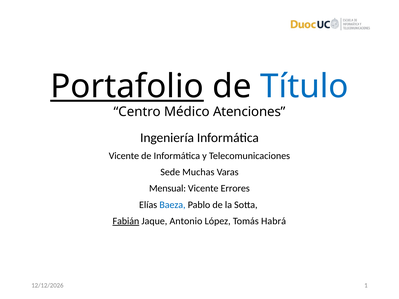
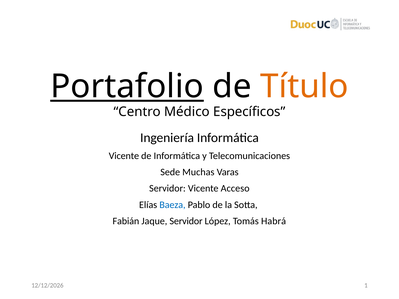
Título colour: blue -> orange
Atenciones: Atenciones -> Específicos
Mensual at (168, 189): Mensual -> Servidor
Errores: Errores -> Acceso
Fabián underline: present -> none
Jaque Antonio: Antonio -> Servidor
